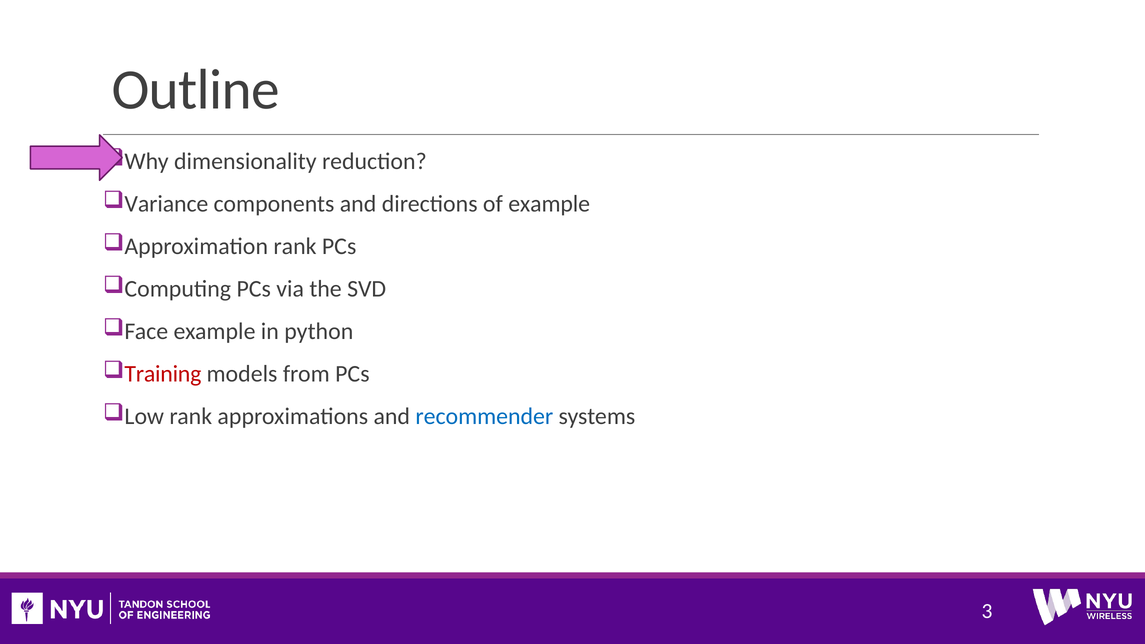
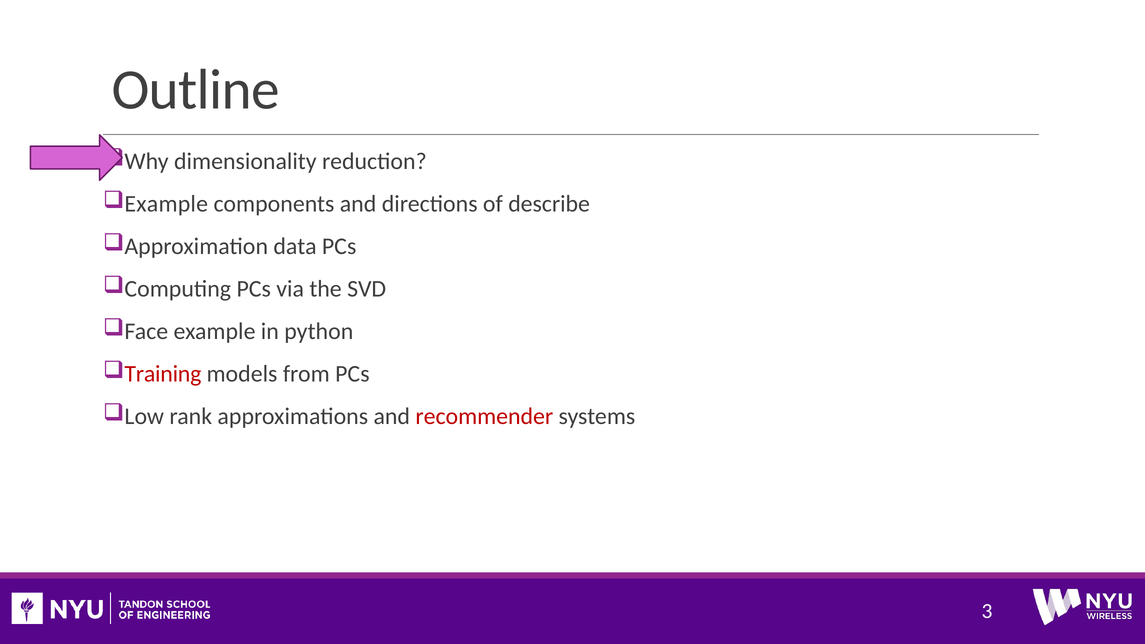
Variance at (166, 204): Variance -> Example
of example: example -> describe
Approximation rank: rank -> data
recommender colour: blue -> red
